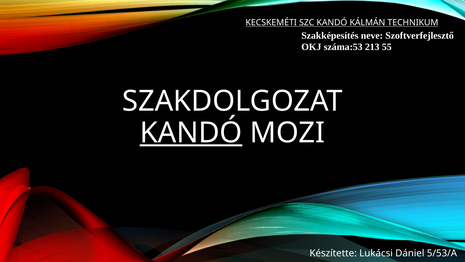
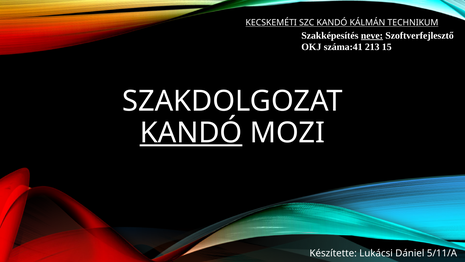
neve underline: none -> present
száma:53: száma:53 -> száma:41
55: 55 -> 15
5/53/A: 5/53/A -> 5/11/A
